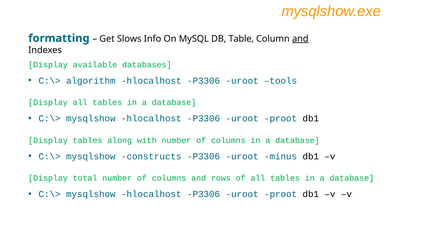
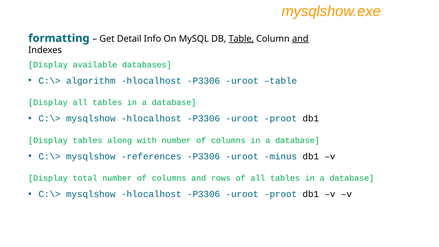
Slows: Slows -> Detail
Table at (241, 39) underline: none -> present
uroot tools: tools -> table
constructs: constructs -> references
